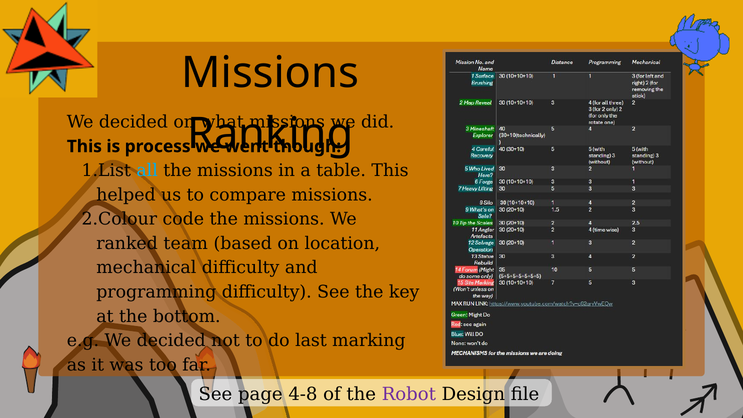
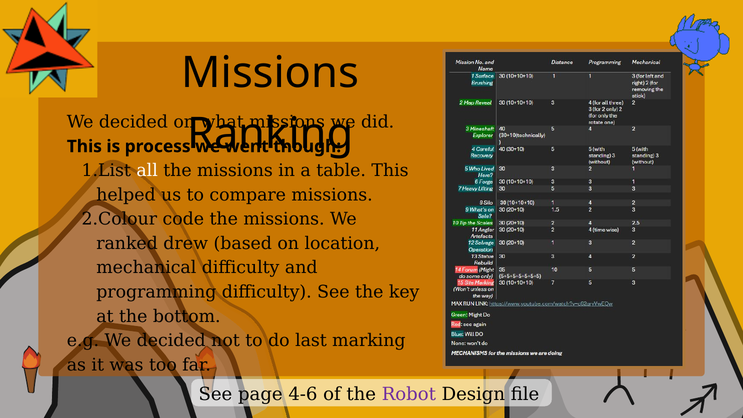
all colour: light blue -> white
team: team -> drew
4-8: 4-8 -> 4-6
